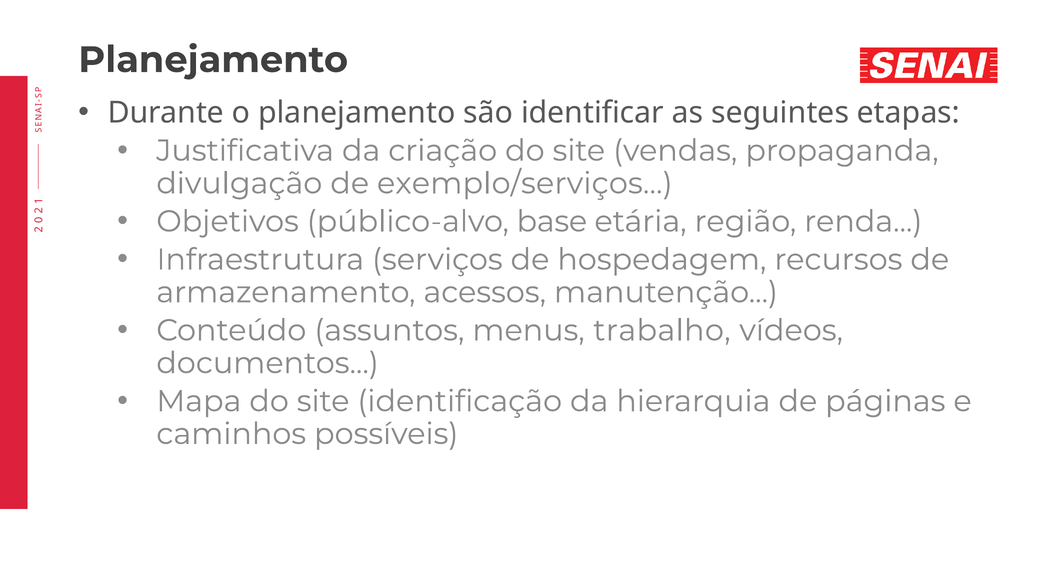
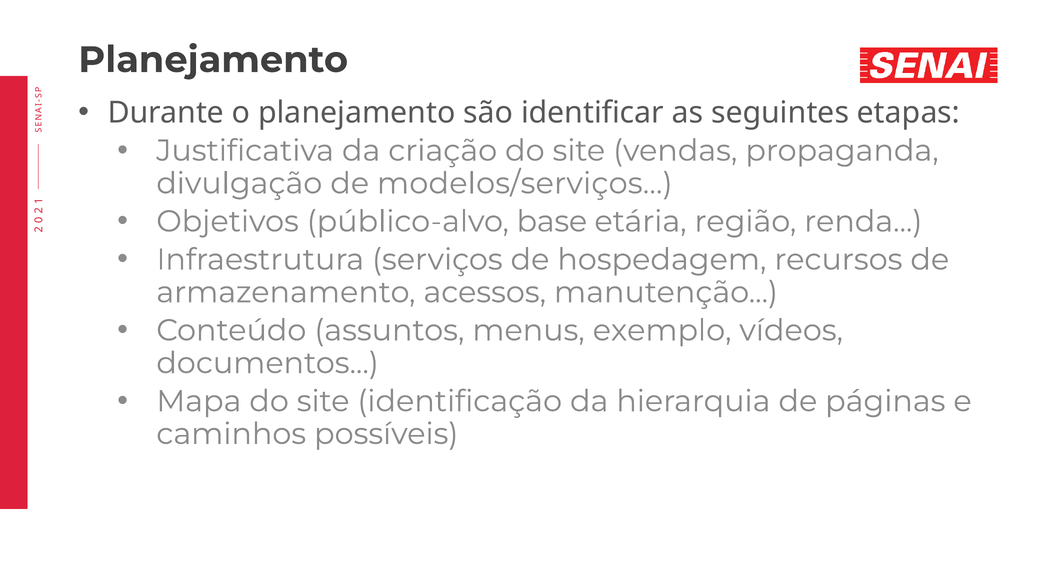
exemplo/serviços: exemplo/serviços -> modelos/serviços
trabalho: trabalho -> exemplo
